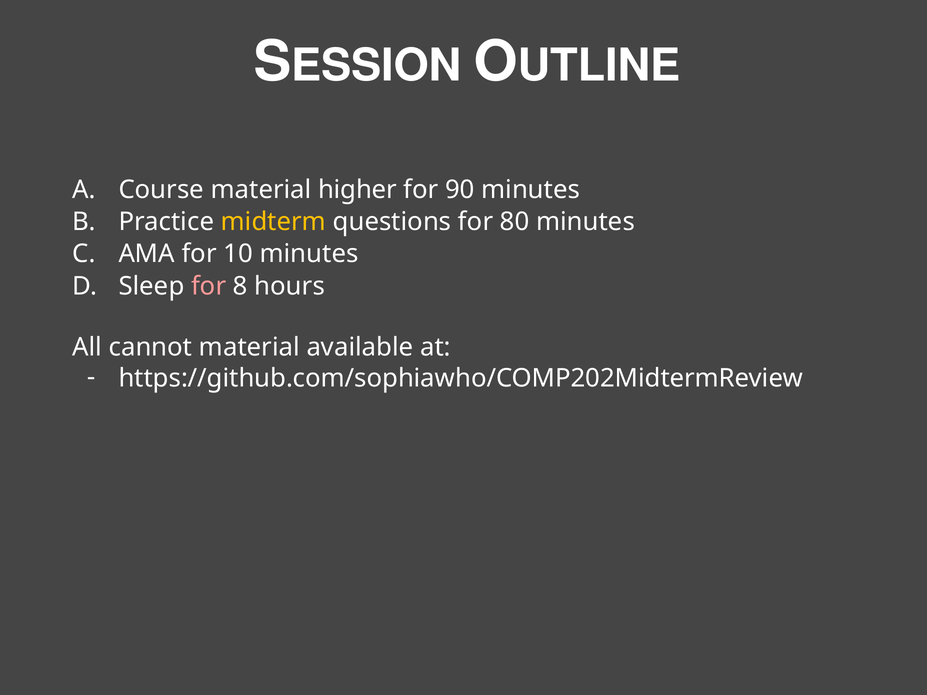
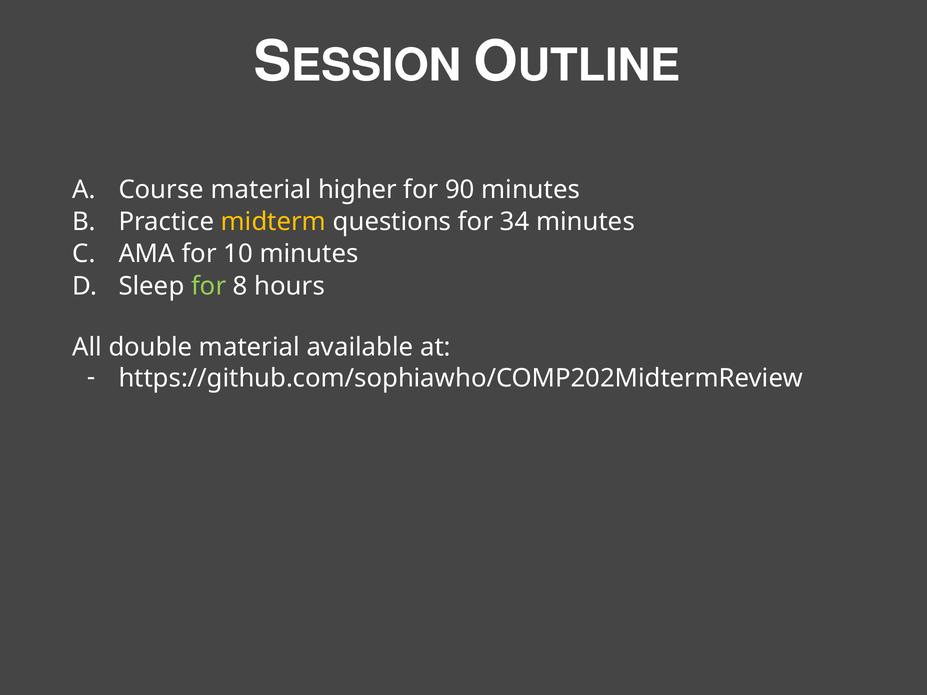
80: 80 -> 34
for at (209, 286) colour: pink -> light green
cannot: cannot -> double
